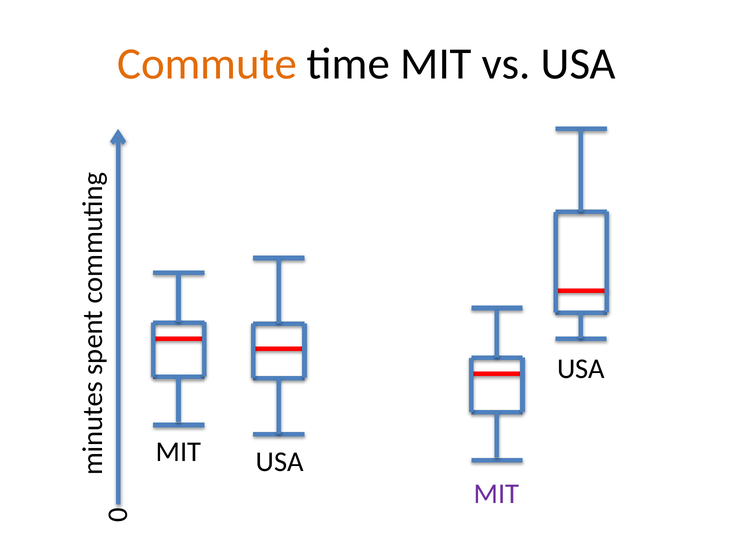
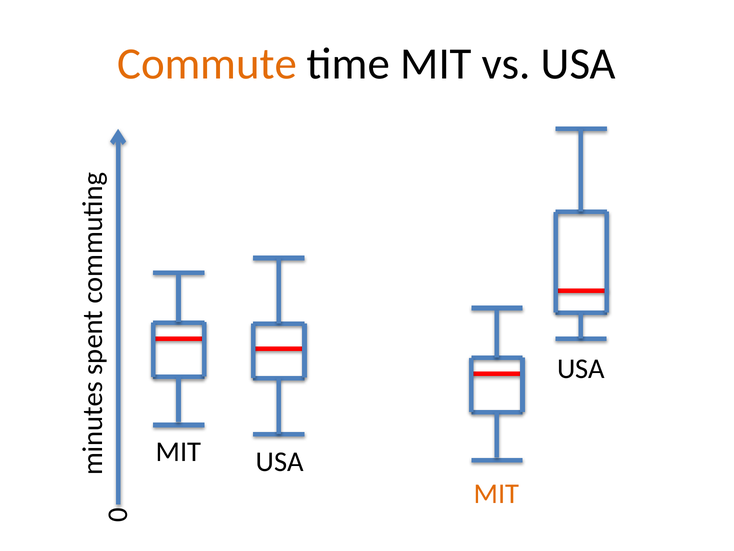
MIT at (497, 494) colour: purple -> orange
